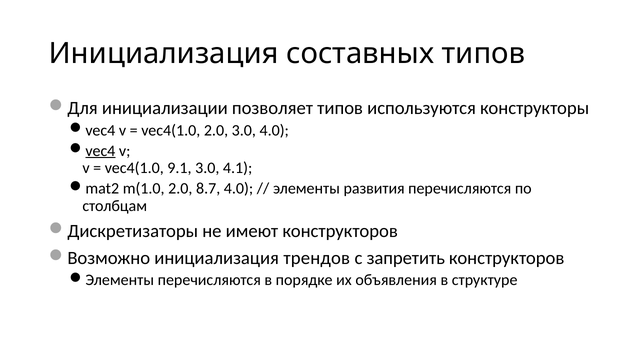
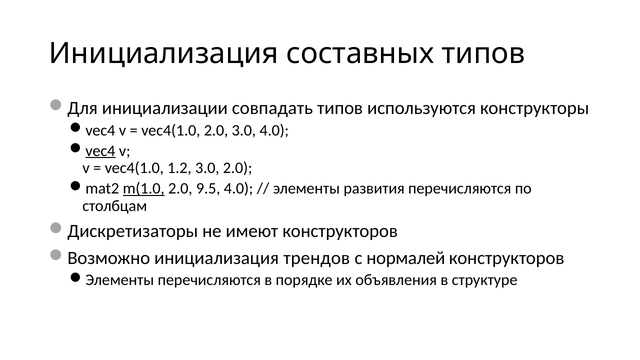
позволяет: позволяет -> совпадать
9.1: 9.1 -> 1.2
3.0 4.1: 4.1 -> 2.0
m(1.0 underline: none -> present
8.7: 8.7 -> 9.5
запретить: запретить -> нормалей
